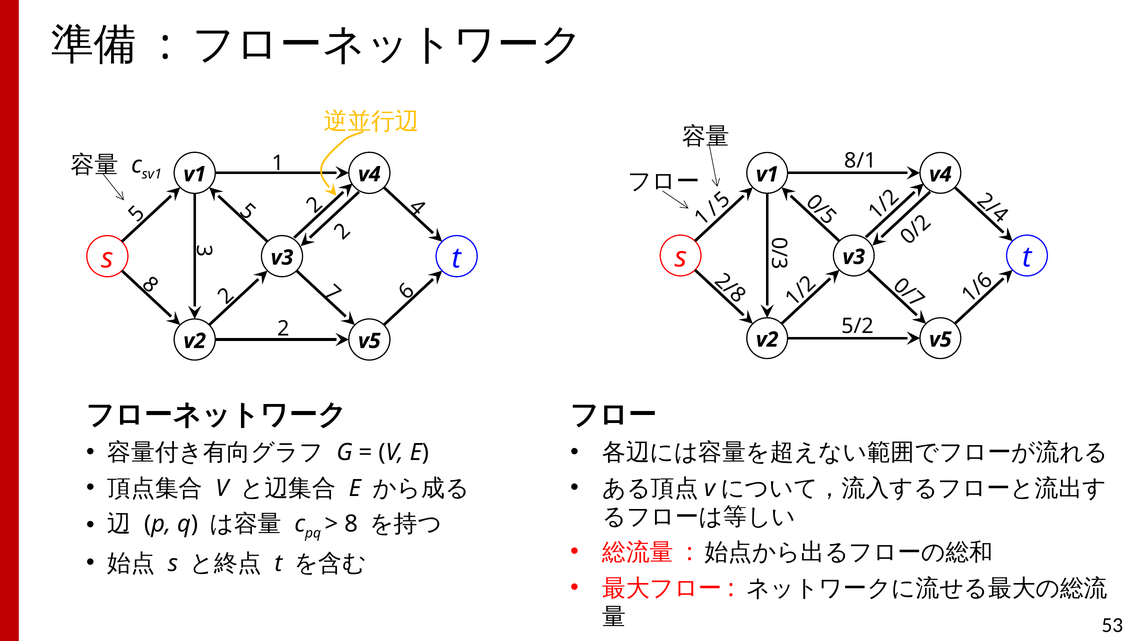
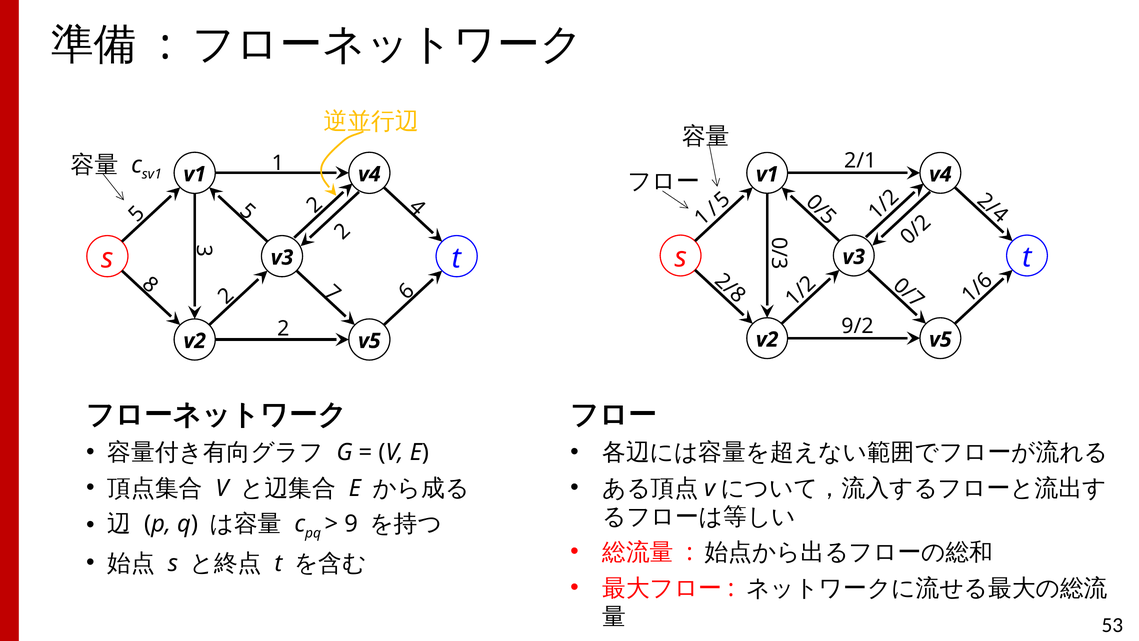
8/1: 8/1 -> 2/1
5/2: 5/2 -> 9/2
8 at (351, 524): 8 -> 9
